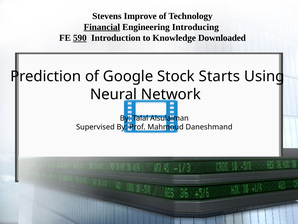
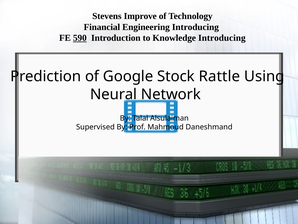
Financial underline: present -> none
Knowledge Downloaded: Downloaded -> Introducing
Starts: Starts -> Rattle
